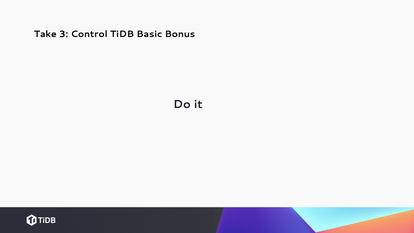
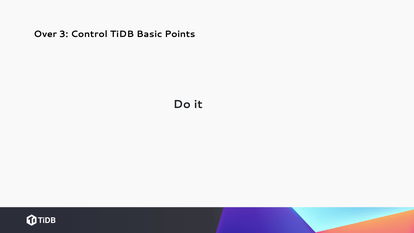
Take: Take -> Over
Bonus: Bonus -> Points
